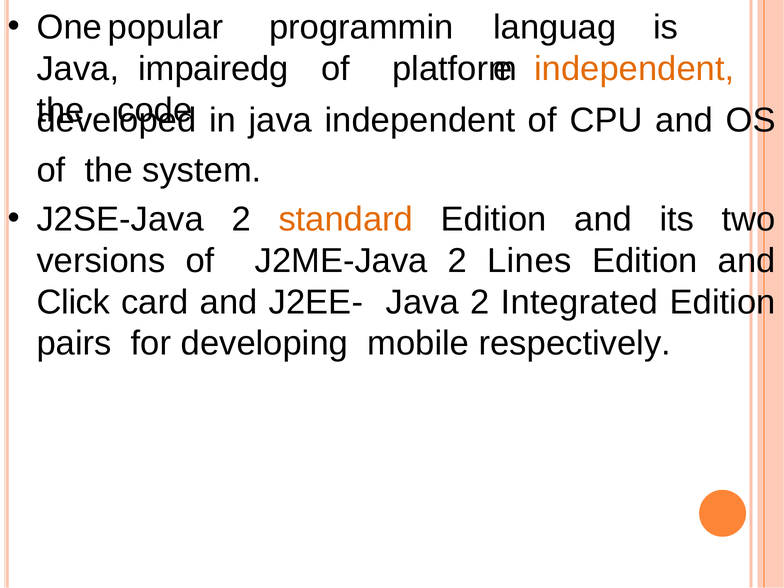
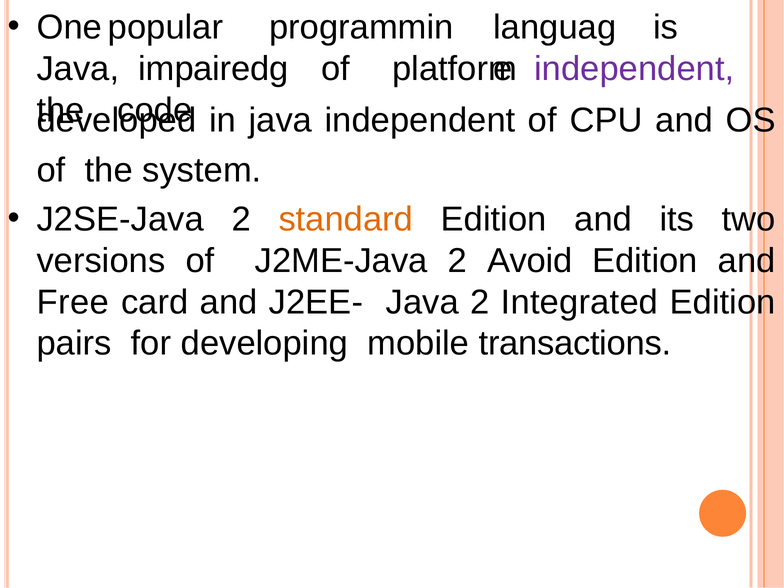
independent at (634, 69) colour: orange -> purple
Lines: Lines -> Avoid
Click: Click -> Free
respectively: respectively -> transactions
